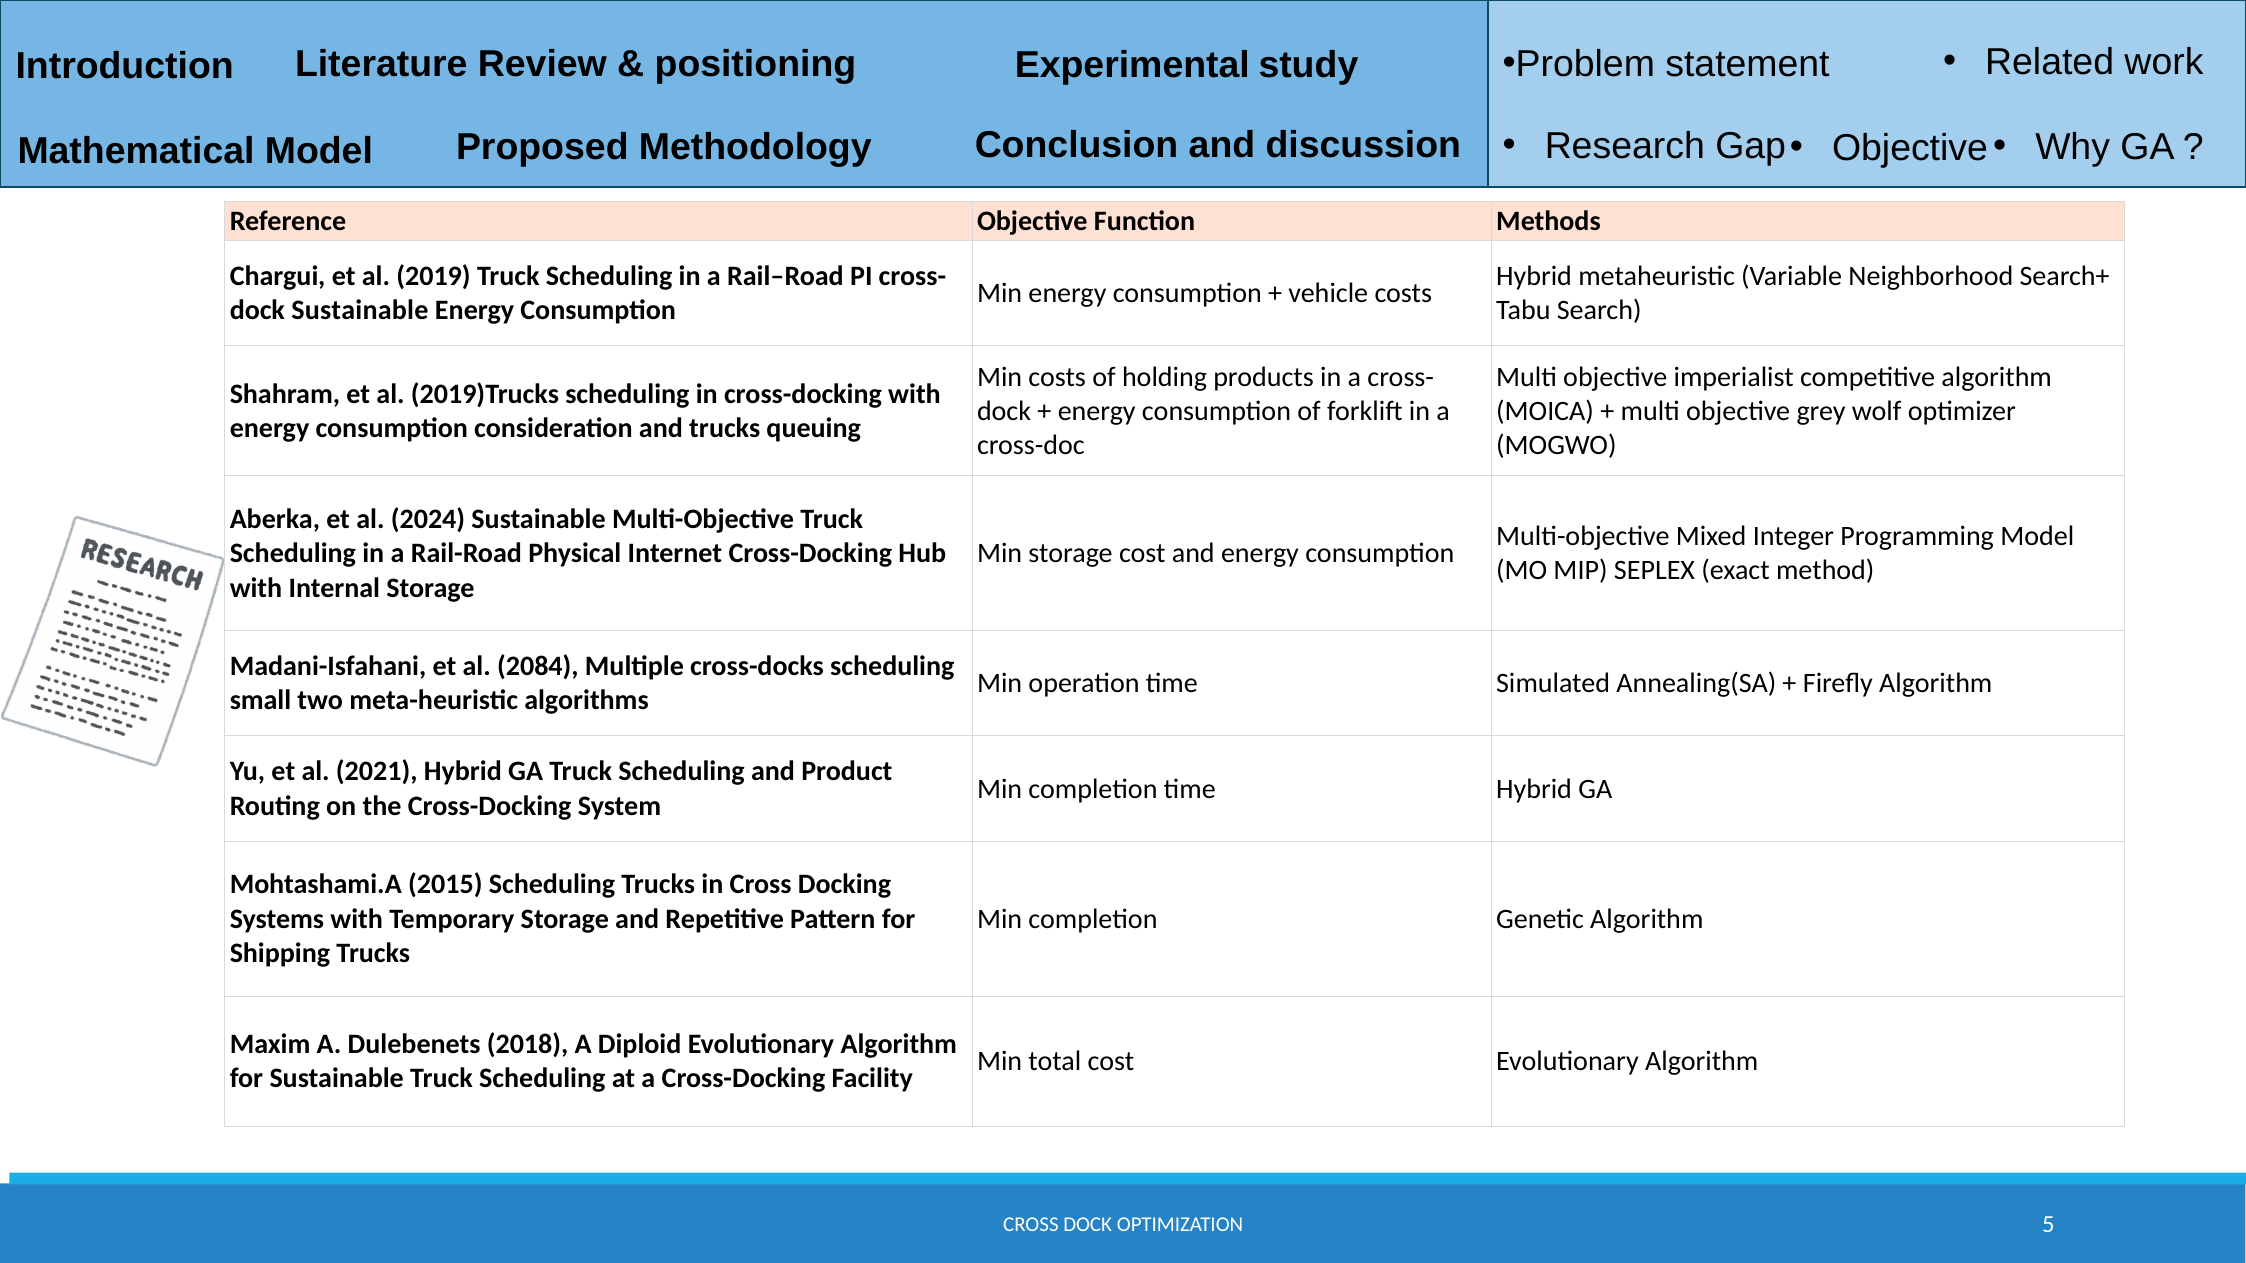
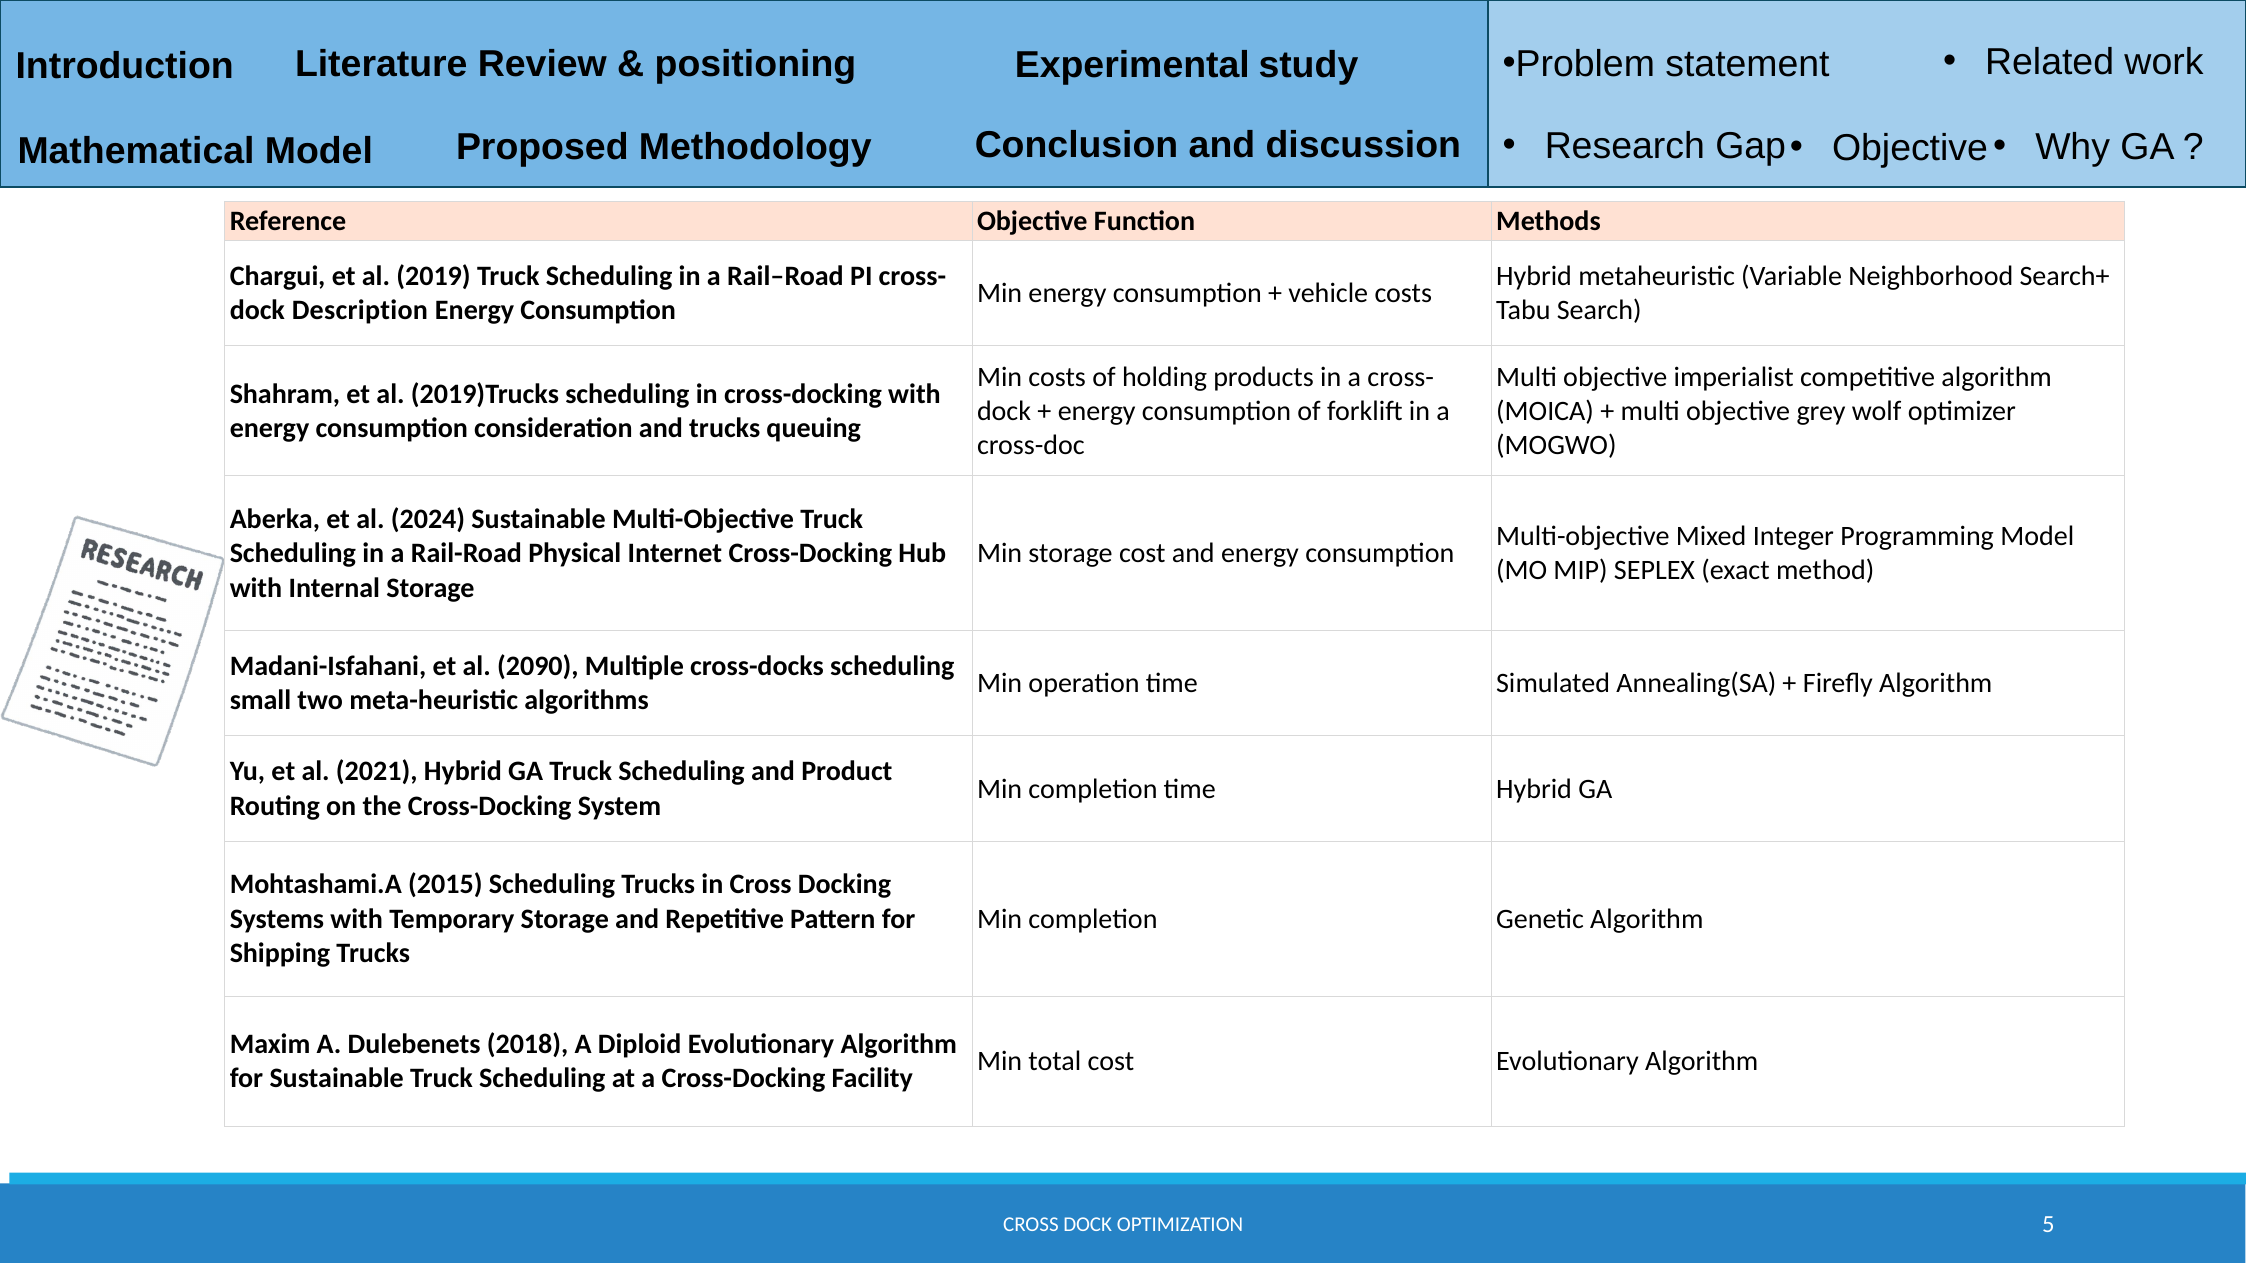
dock Sustainable: Sustainable -> Description
2084: 2084 -> 2090
